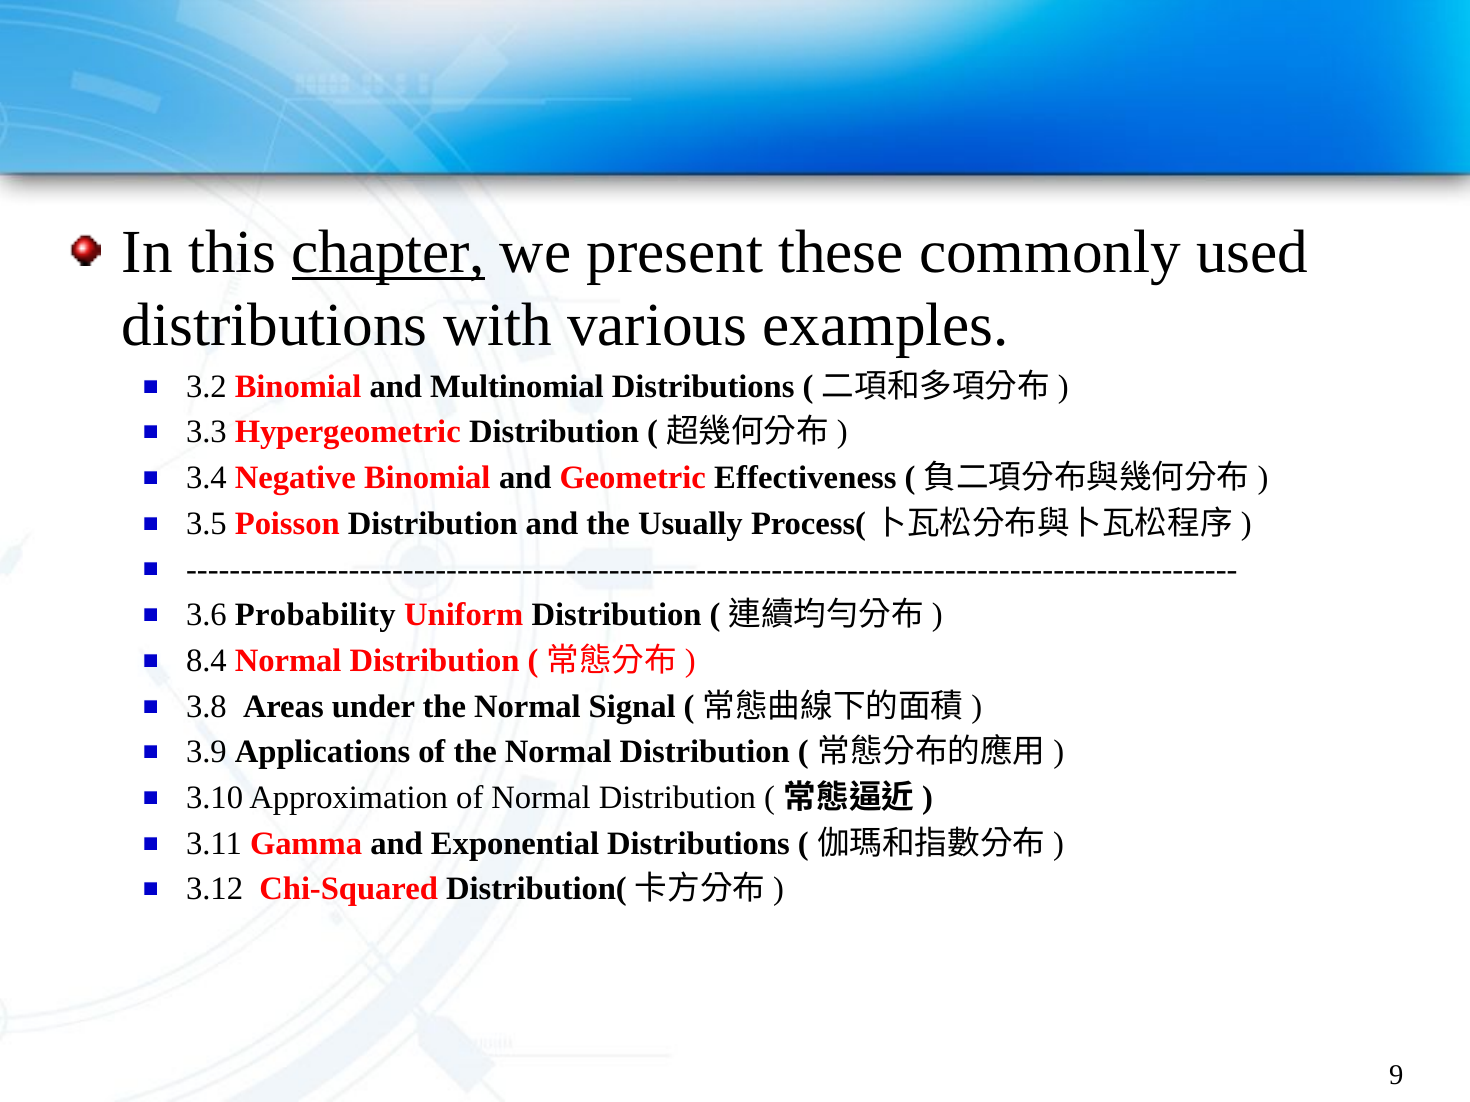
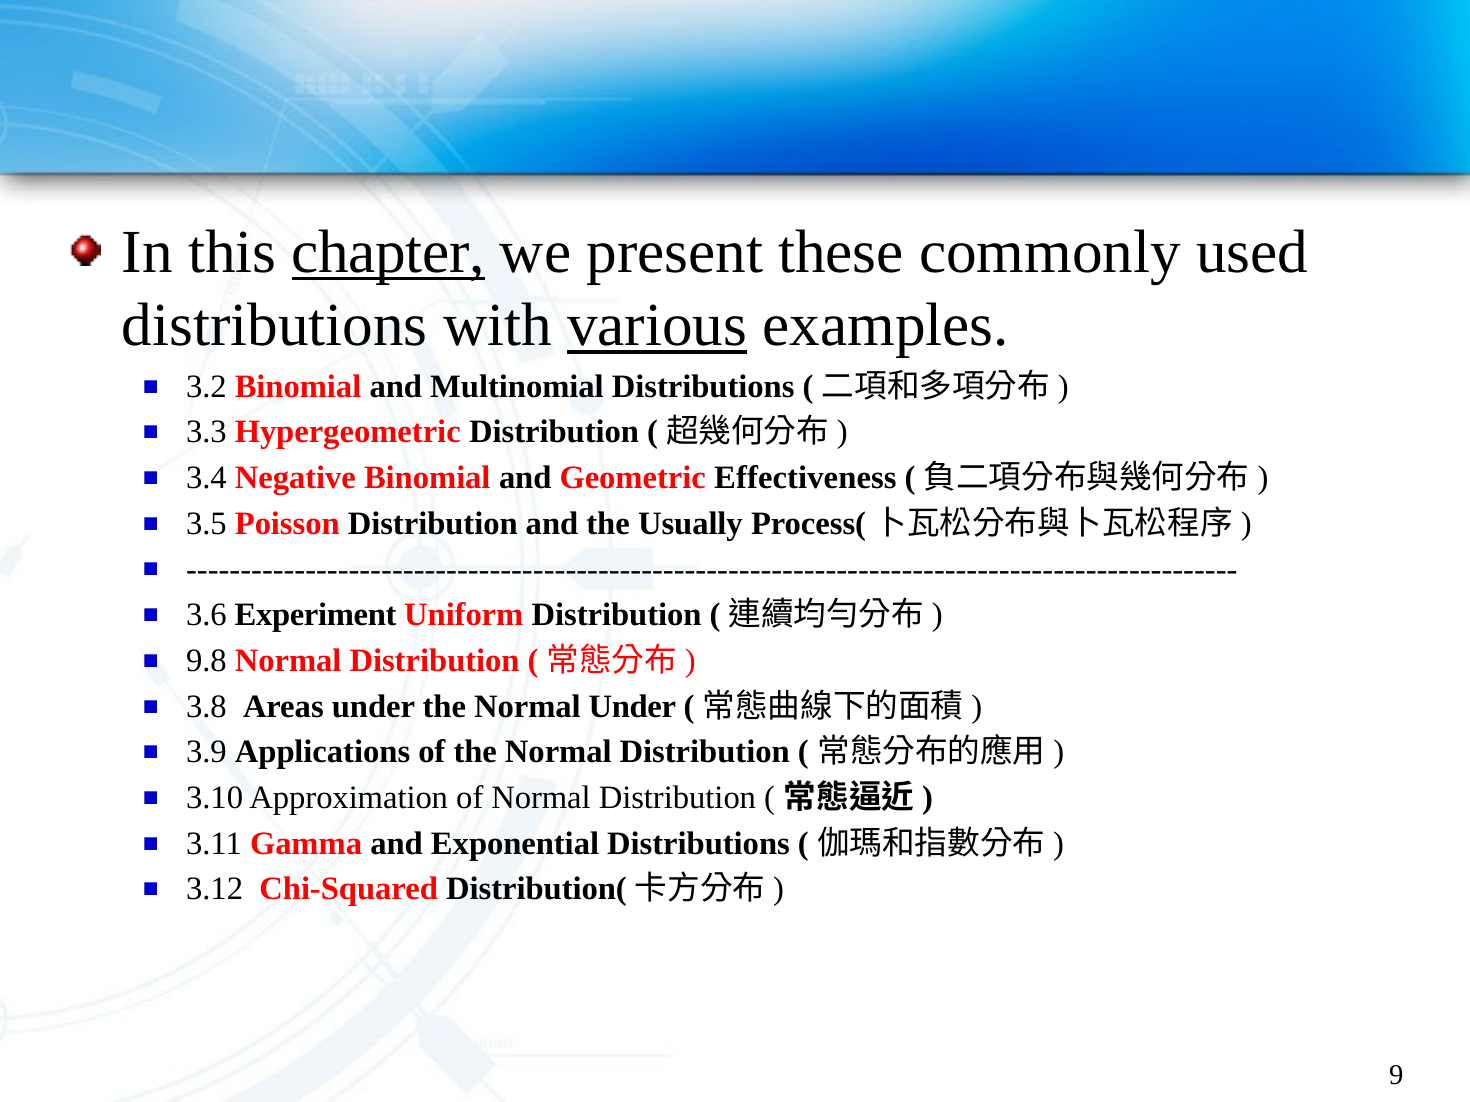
various underline: none -> present
Probability: Probability -> Experiment
8.4: 8.4 -> 9.8
Normal Signal: Signal -> Under
